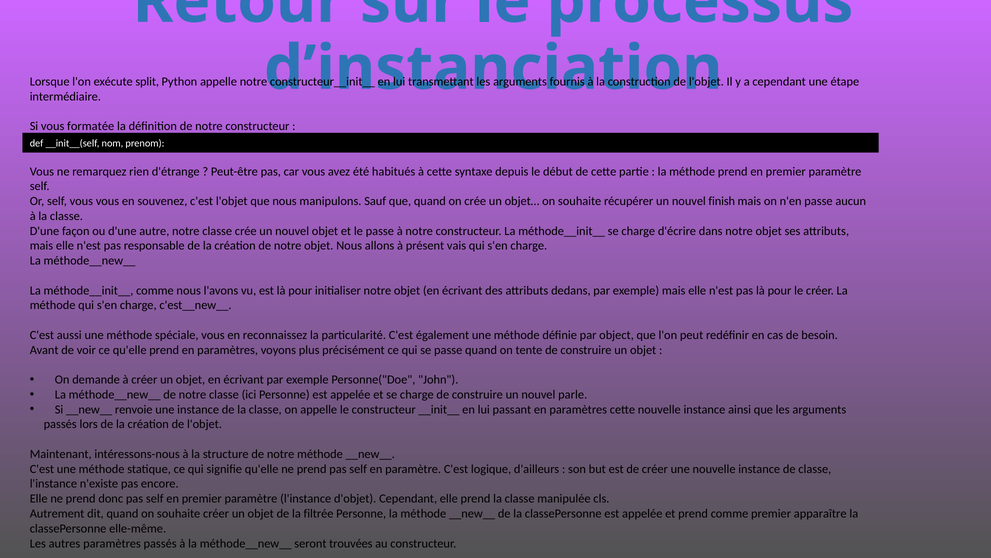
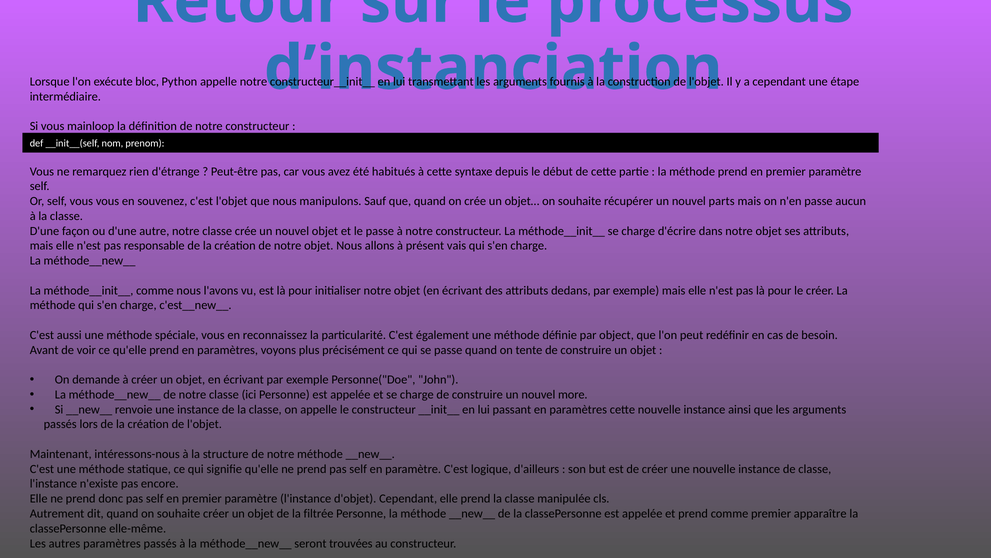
split: split -> bloc
formatée: formatée -> mainloop
finish: finish -> parts
parle: parle -> more
